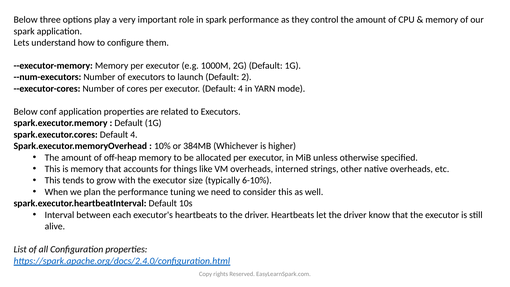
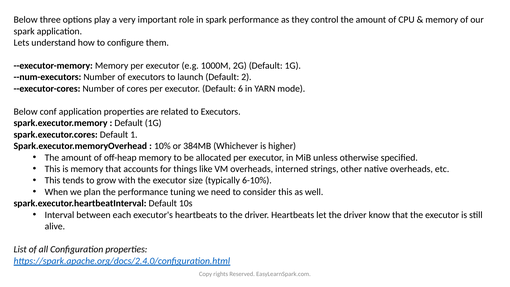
executor Default 4: 4 -> 6
spark.executor.cores Default 4: 4 -> 1
